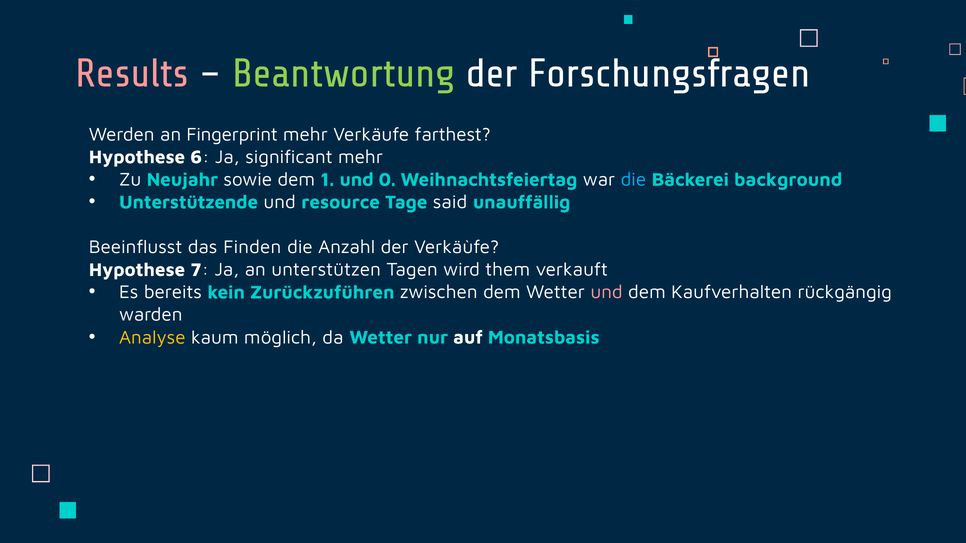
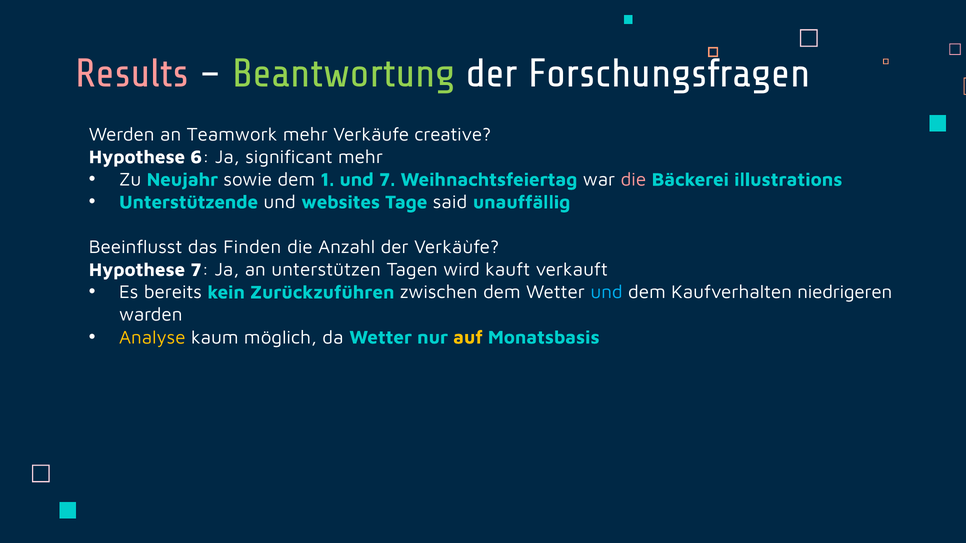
Fingerprint: Fingerprint -> Teamwork
farthest: farthest -> creative
und 0: 0 -> 7
die at (633, 180) colour: light blue -> pink
background: background -> illustrations
resource: resource -> websites
them: them -> kauft
und at (607, 292) colour: pink -> light blue
rückgängig: rückgängig -> niedrigeren
auf colour: white -> yellow
